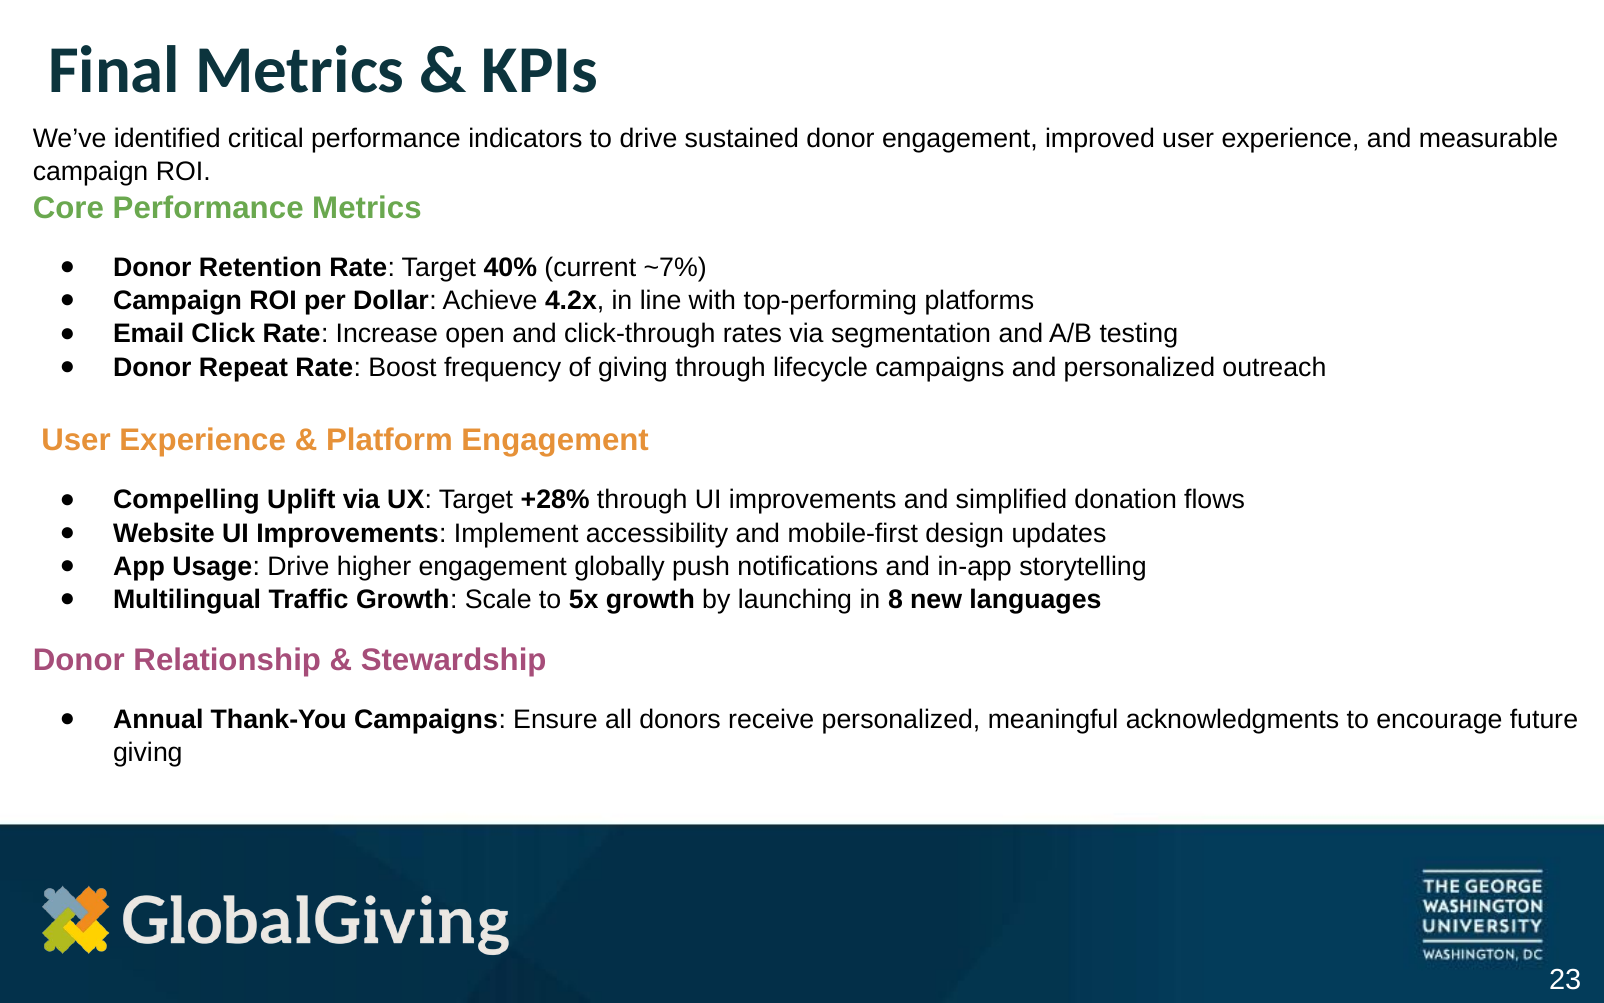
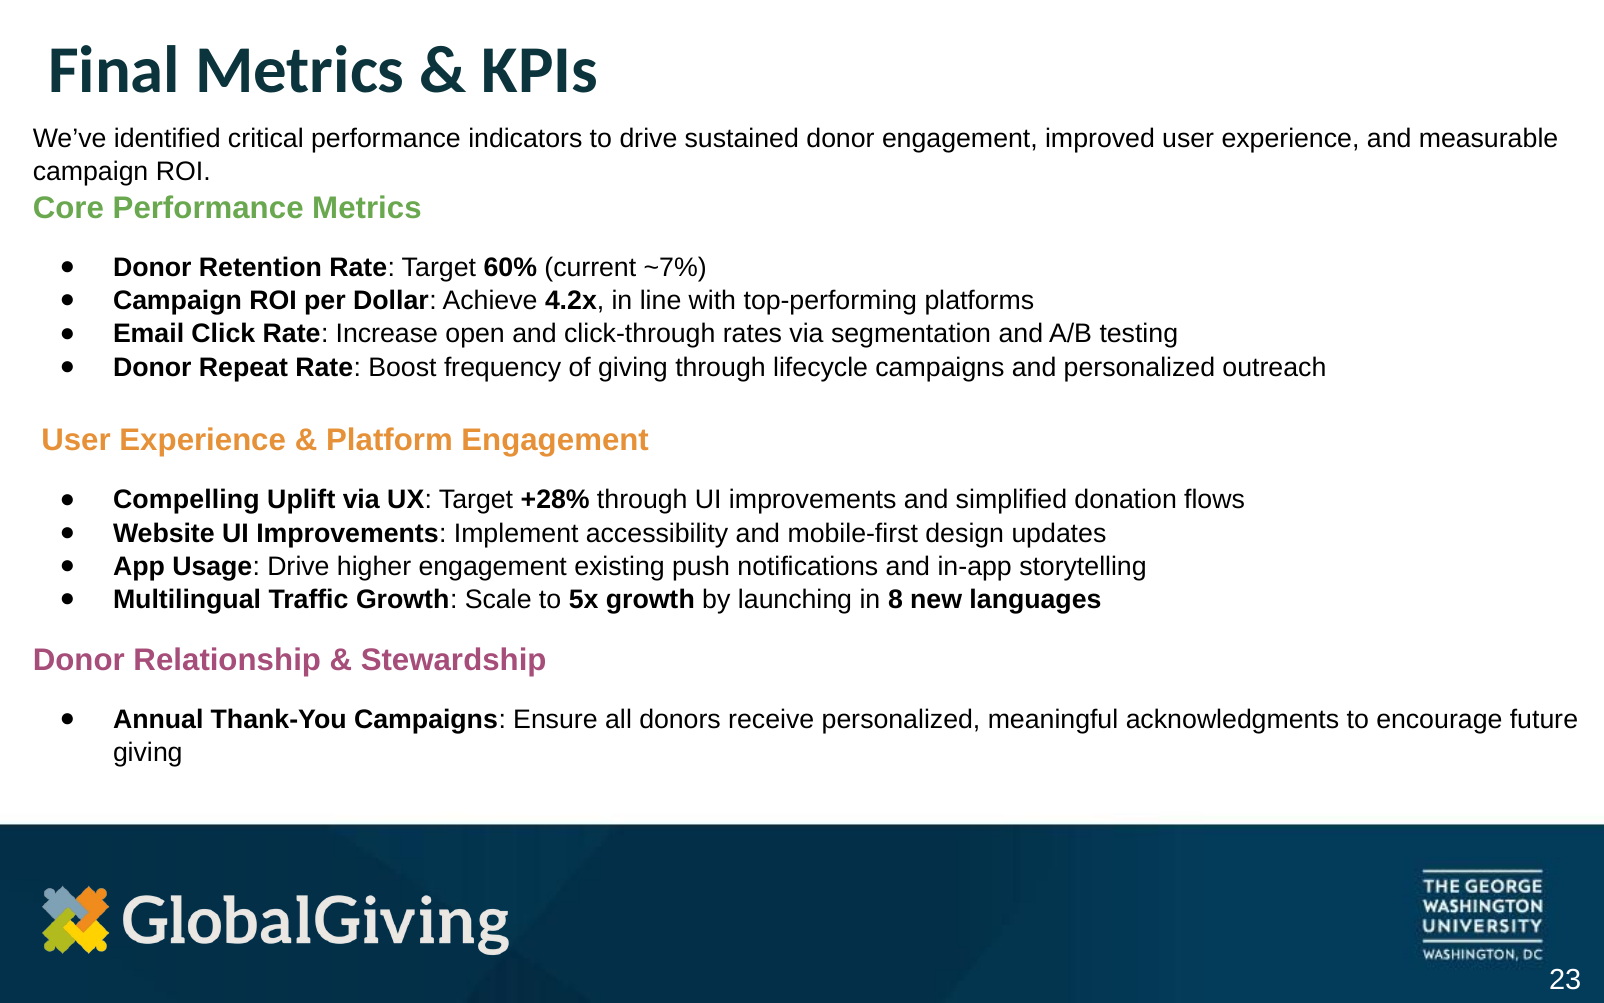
40%: 40% -> 60%
globally: globally -> existing
